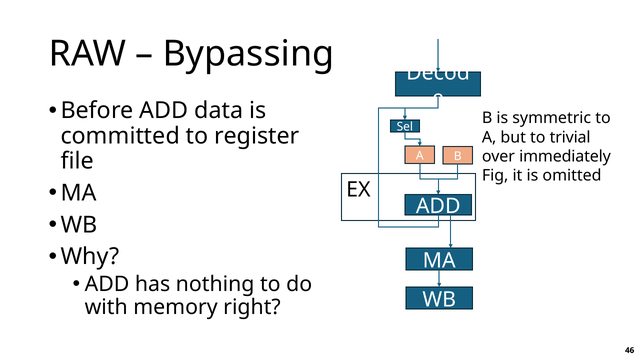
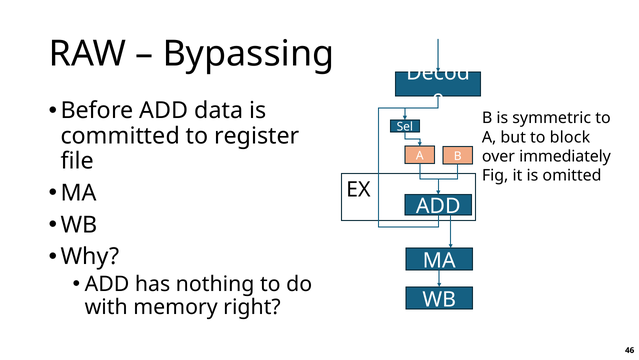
trivial: trivial -> block
